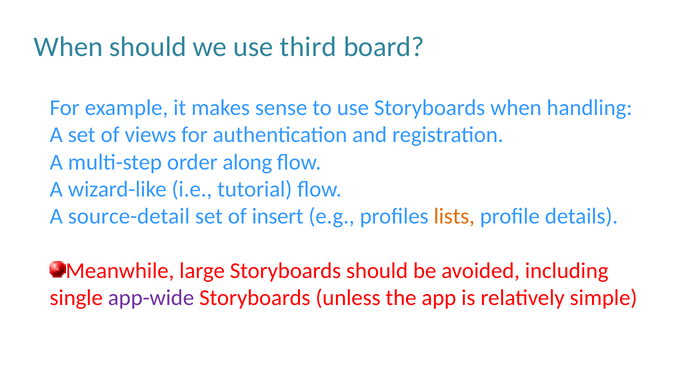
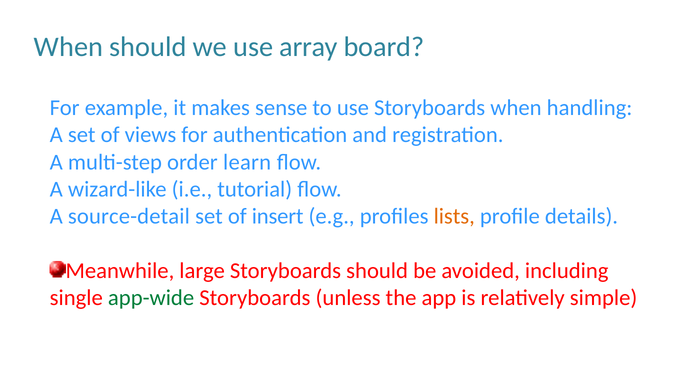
third: third -> array
along: along -> learn
app-wide colour: purple -> green
